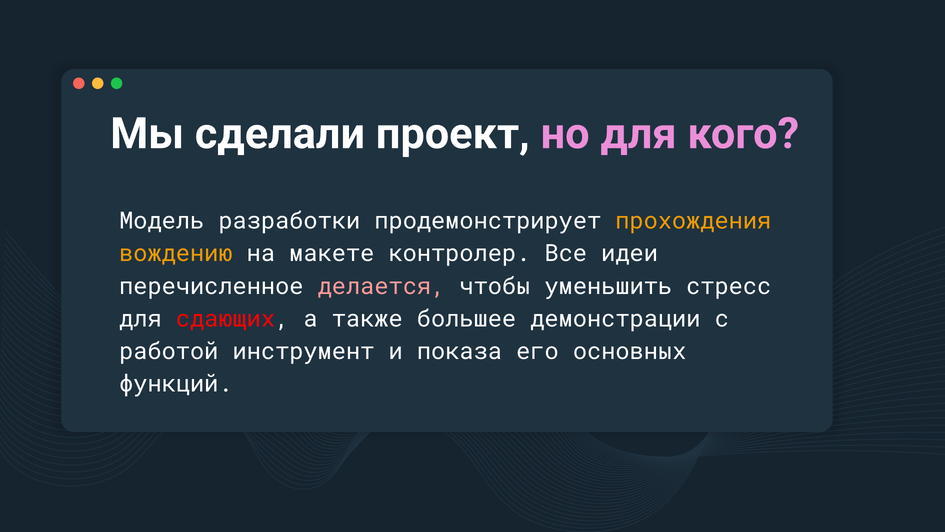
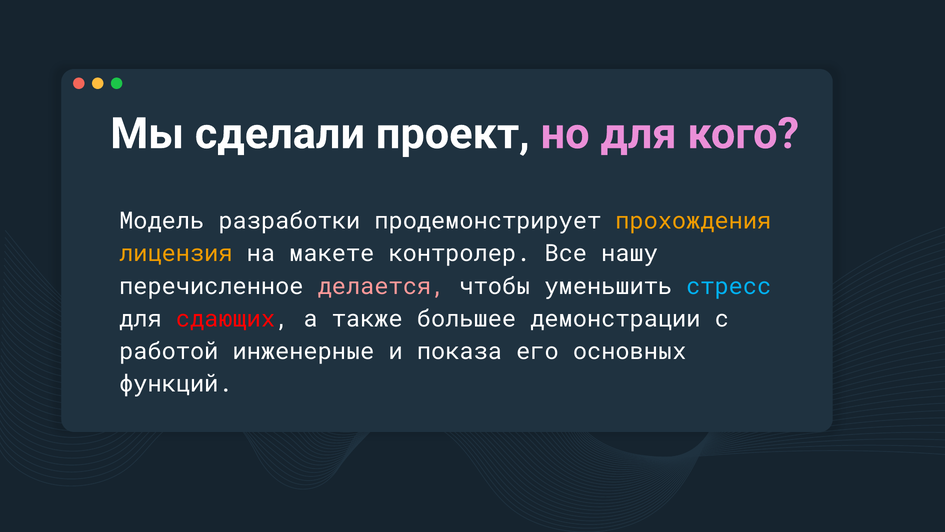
вождению: вождению -> лицензия
идеи: идеи -> нашу
стресс colour: white -> light blue
инструмент: инструмент -> инженерные
